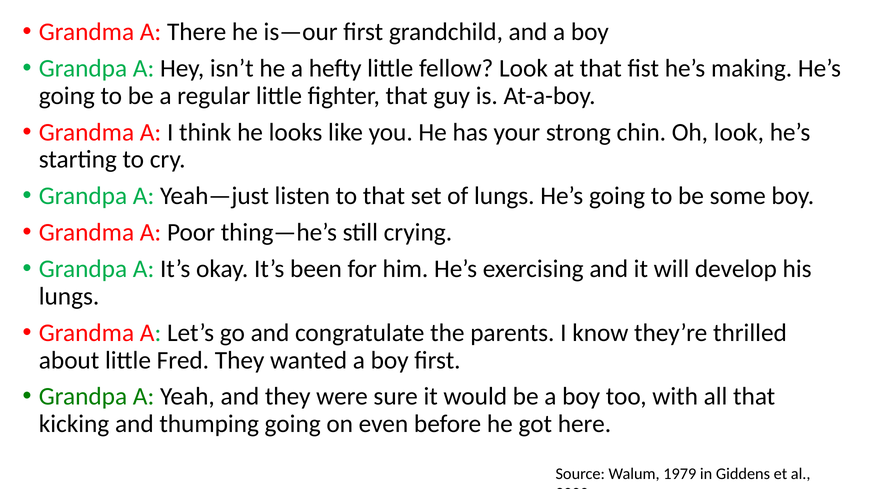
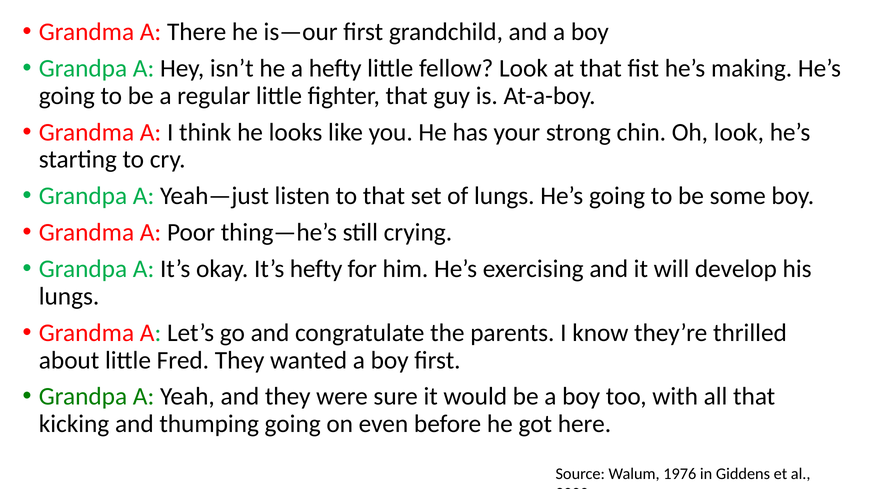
It’s been: been -> hefty
1979: 1979 -> 1976
